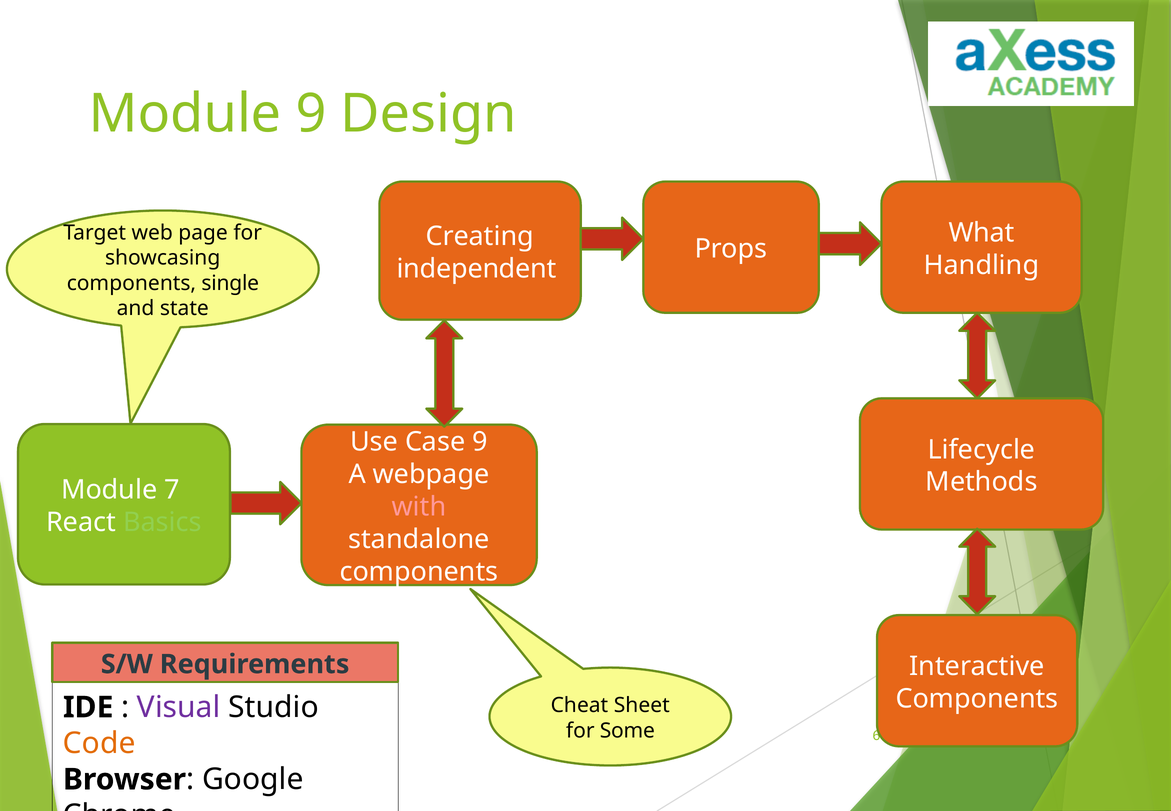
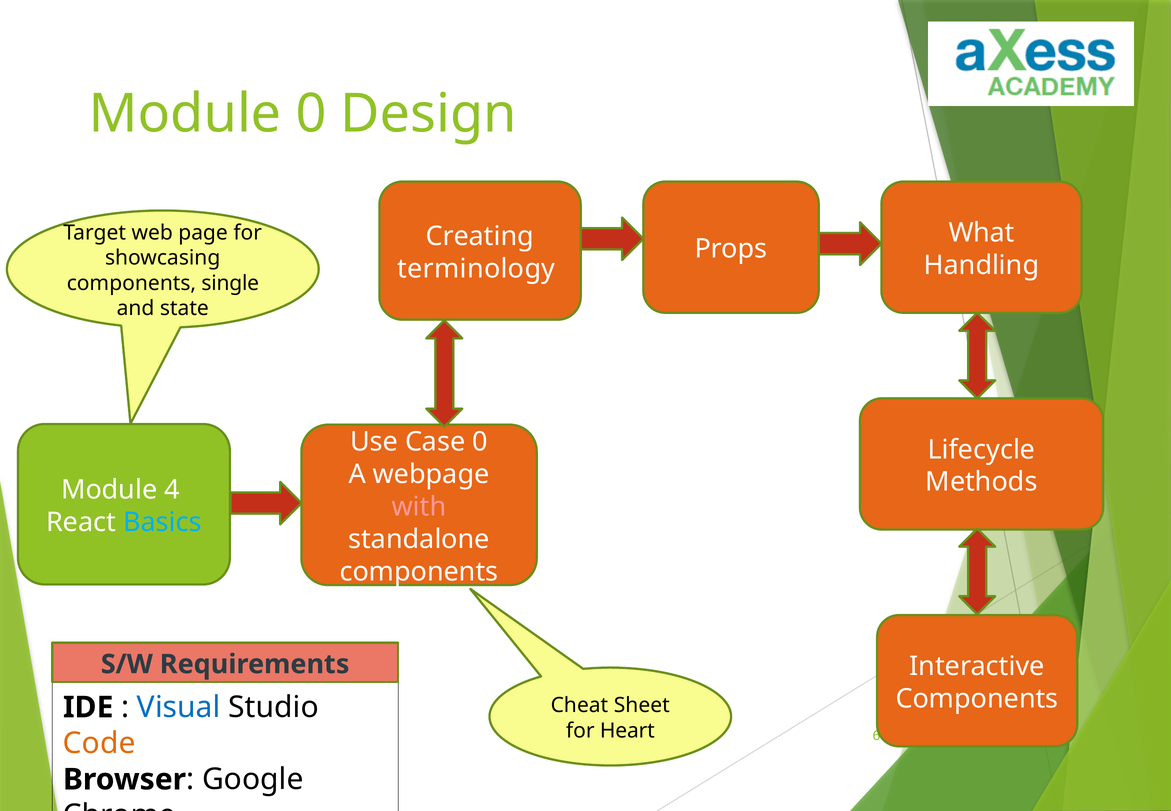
Module 9: 9 -> 0
independent: independent -> terminology
Case 9: 9 -> 0
7: 7 -> 4
Basics colour: light green -> light blue
Visual colour: purple -> blue
Some: Some -> Heart
